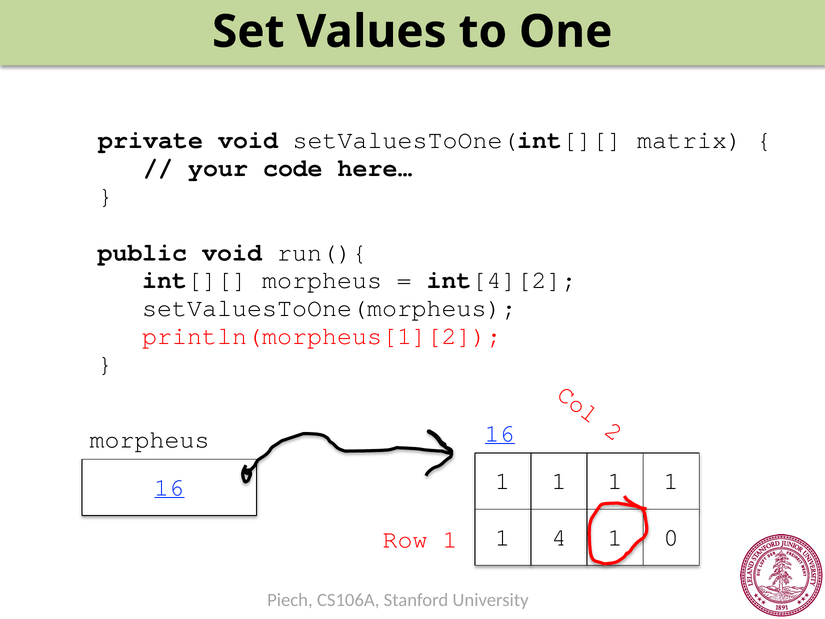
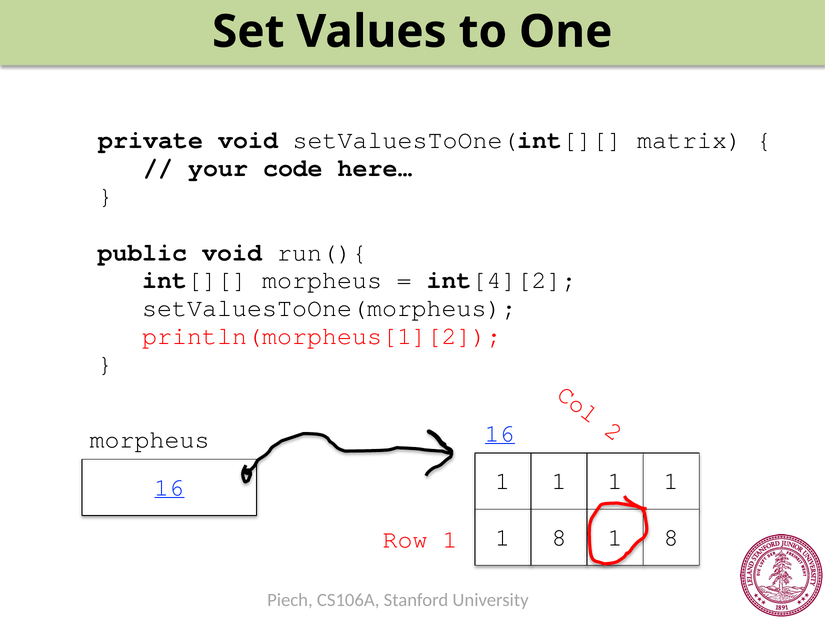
4 at (559, 537): 4 -> 8
0 at (671, 537): 0 -> 8
